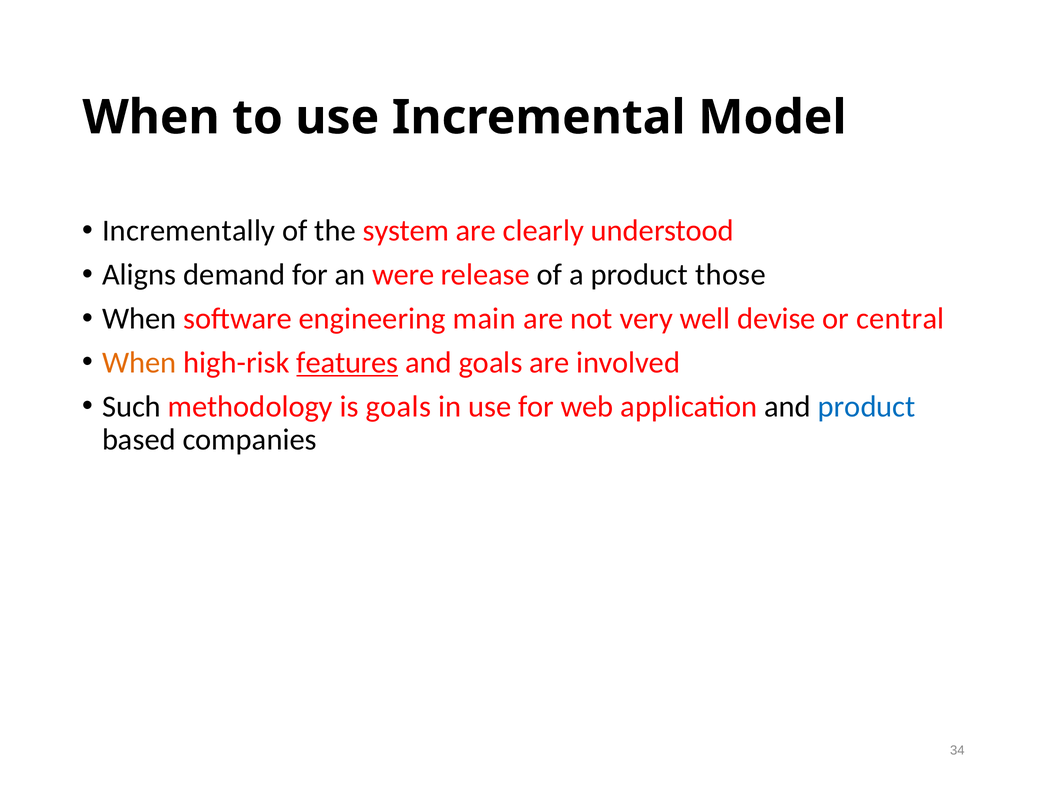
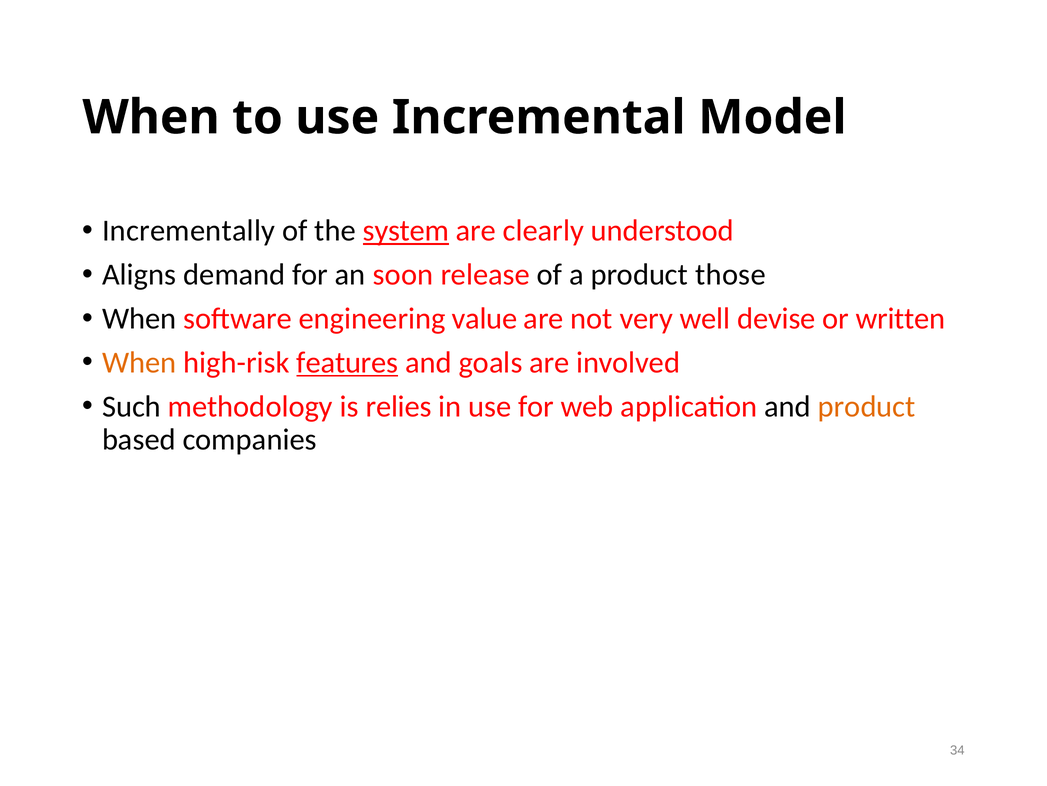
system underline: none -> present
were: were -> soon
main: main -> value
central: central -> written
is goals: goals -> relies
product at (867, 406) colour: blue -> orange
